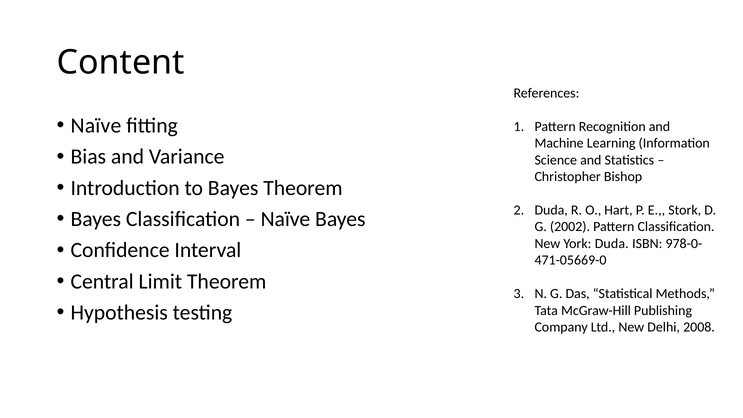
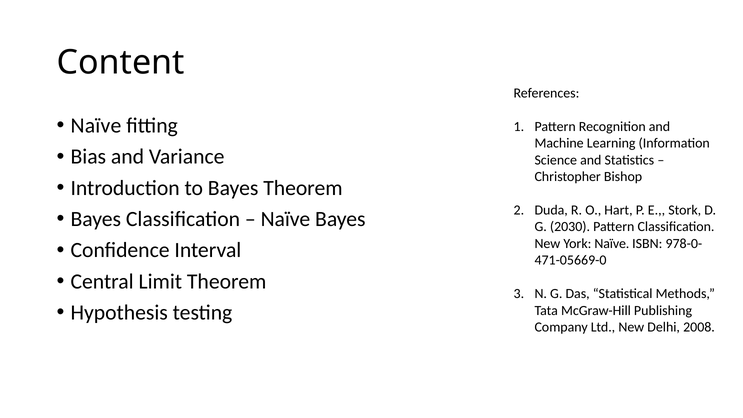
2002: 2002 -> 2030
York Duda: Duda -> Naïve
